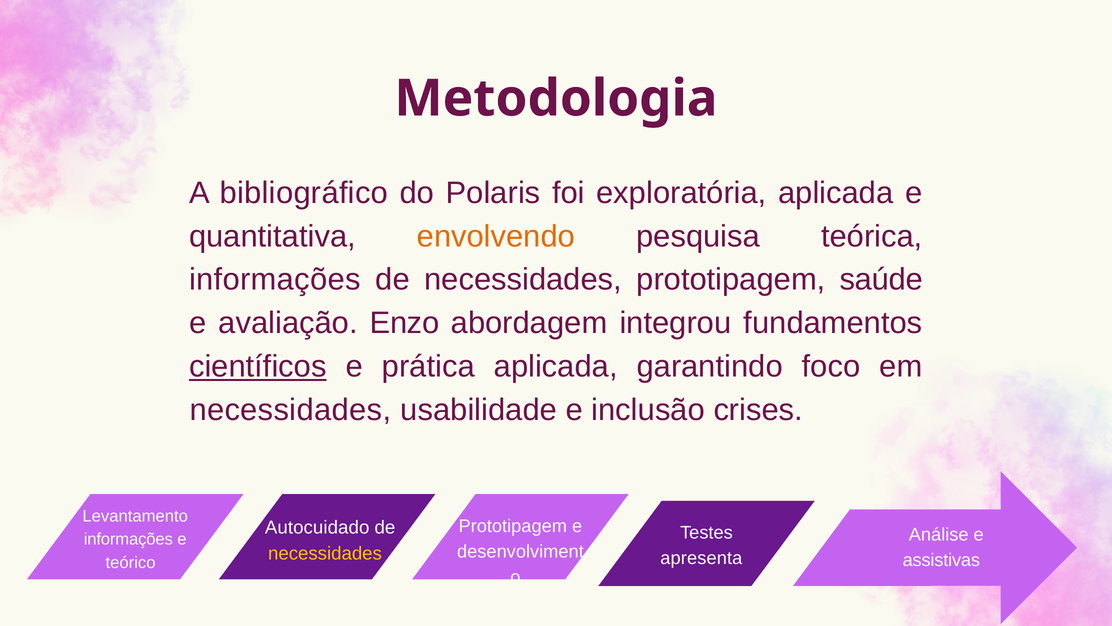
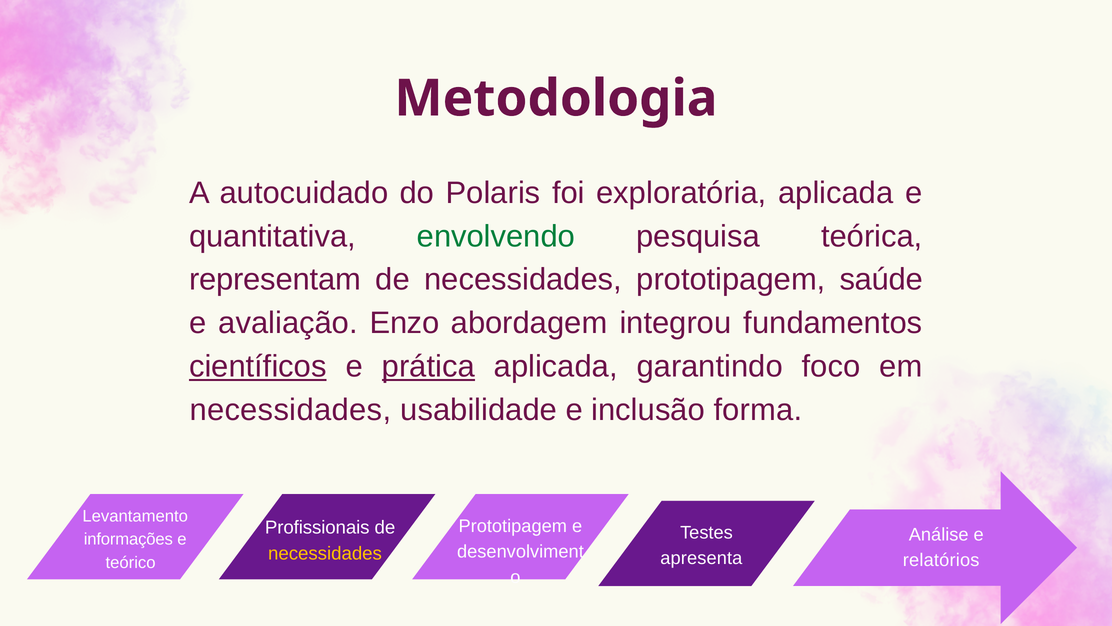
bibliográfico: bibliográfico -> autocuidado
envolvendo colour: orange -> green
informações at (275, 280): informações -> representam
prática underline: none -> present
crises: crises -> forma
Autocuidado: Autocuidado -> Profissionais
assistivas: assistivas -> relatórios
